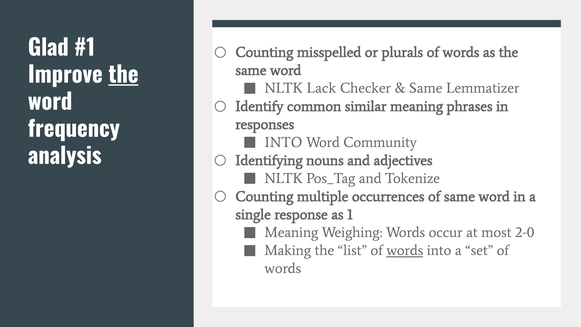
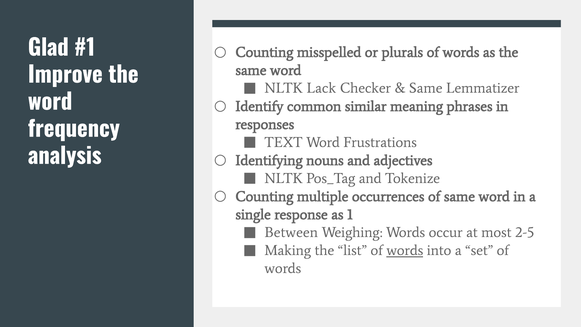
the at (123, 75) underline: present -> none
INTO at (284, 142): INTO -> TEXT
Community: Community -> Frustrations
Meaning at (291, 232): Meaning -> Between
2-0: 2-0 -> 2-5
